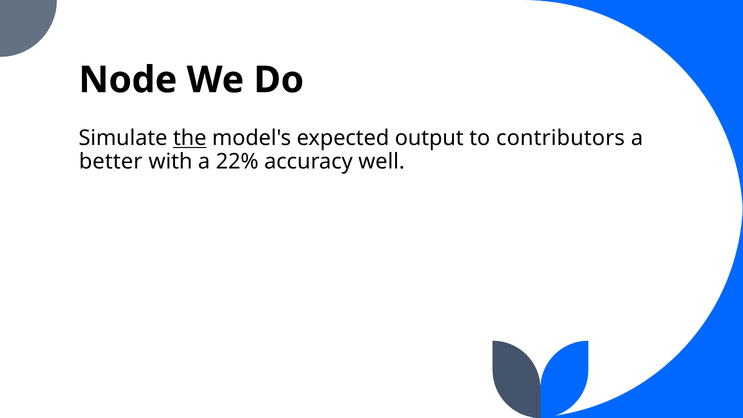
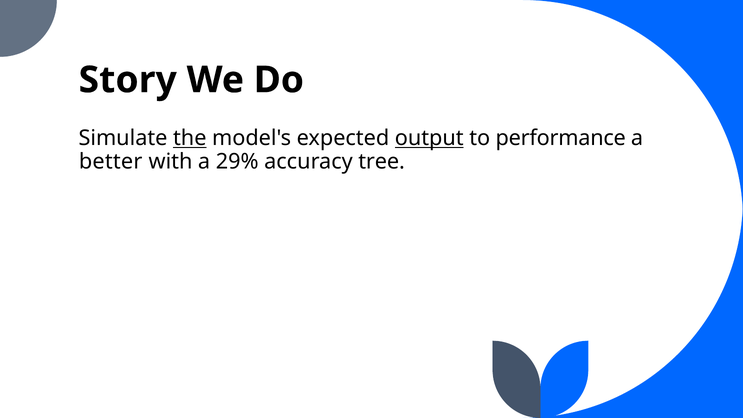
Node: Node -> Story
output underline: none -> present
contributors: contributors -> performance
22%: 22% -> 29%
well: well -> tree
